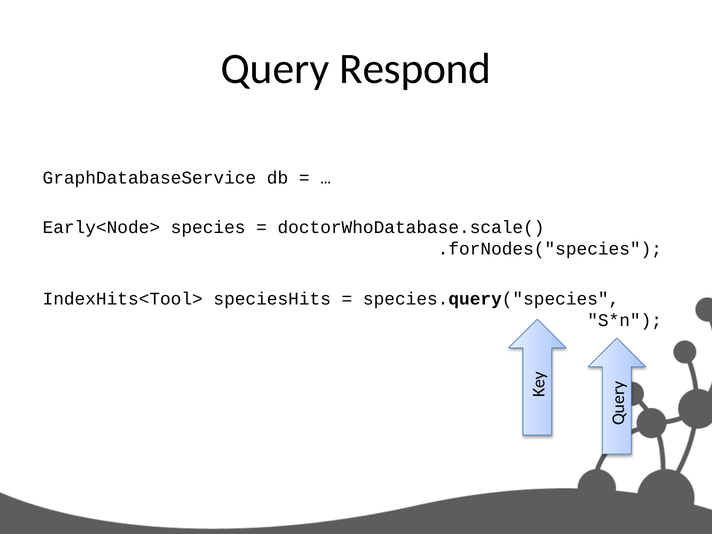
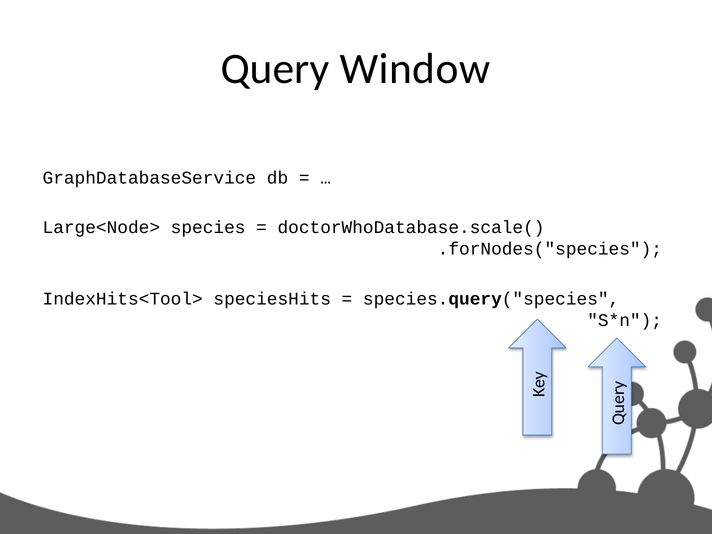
Respond: Respond -> Window
Early<Node>: Early<Node> -> Large<Node>
